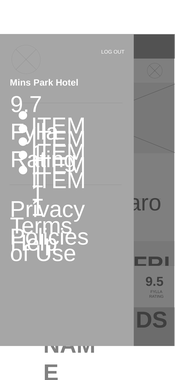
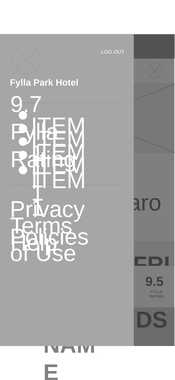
Mins at (20, 82): Mins -> Fylla
